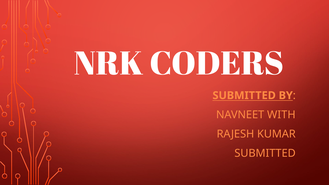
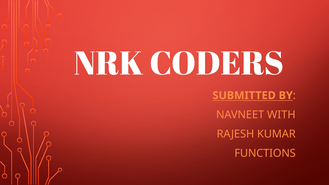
SUBMITTED at (265, 153): SUBMITTED -> FUNCTIONS
